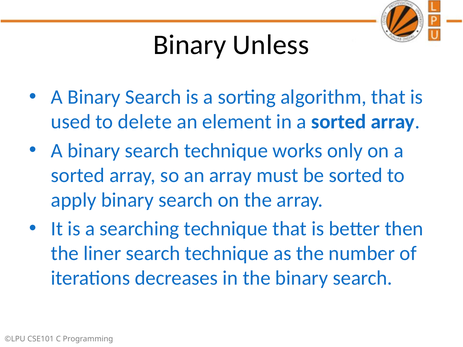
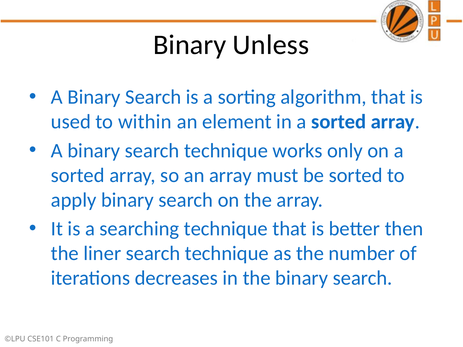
delete: delete -> within
